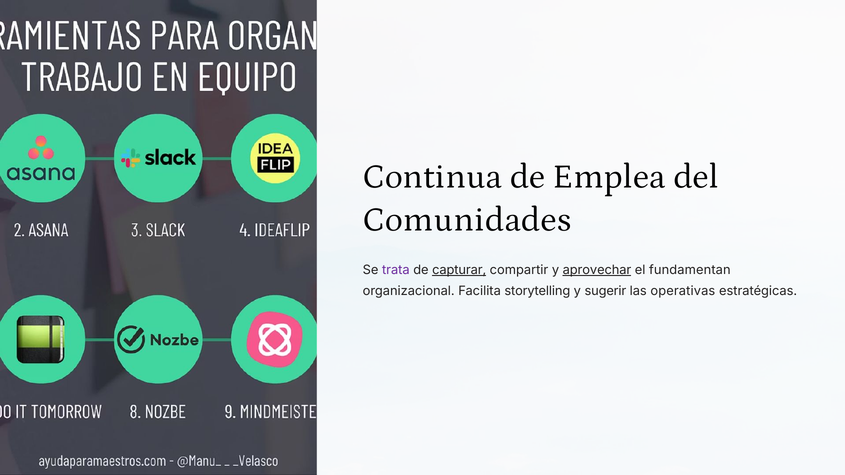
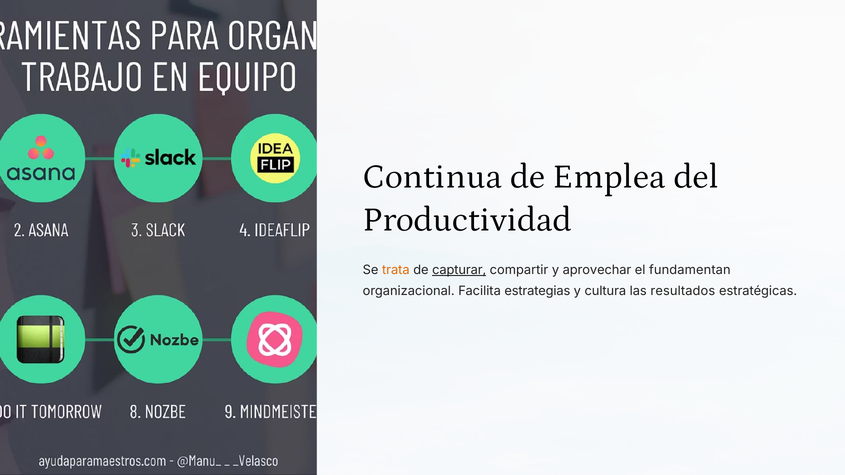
Comunidades: Comunidades -> Productividad
trata colour: purple -> orange
aprovechar underline: present -> none
storytelling: storytelling -> estrategias
sugerir: sugerir -> cultura
operativas: operativas -> resultados
